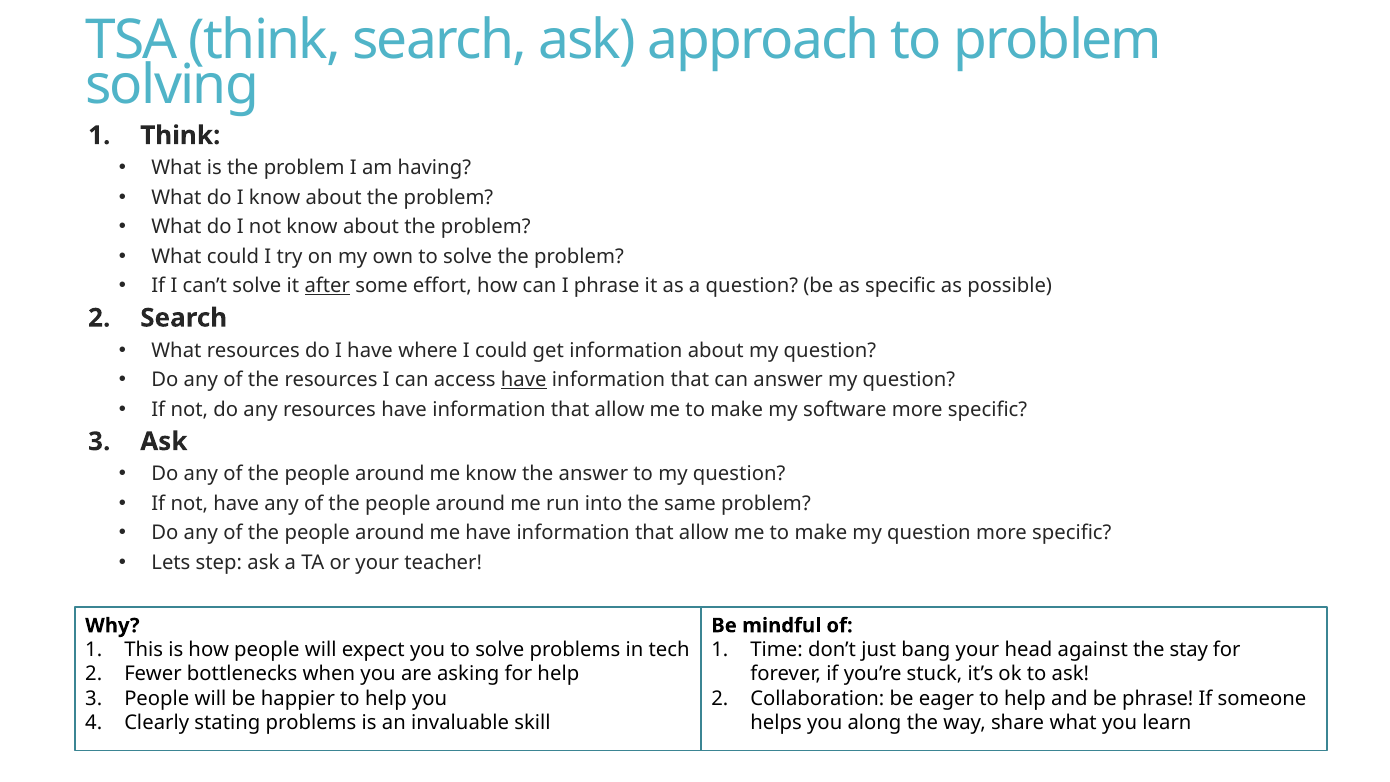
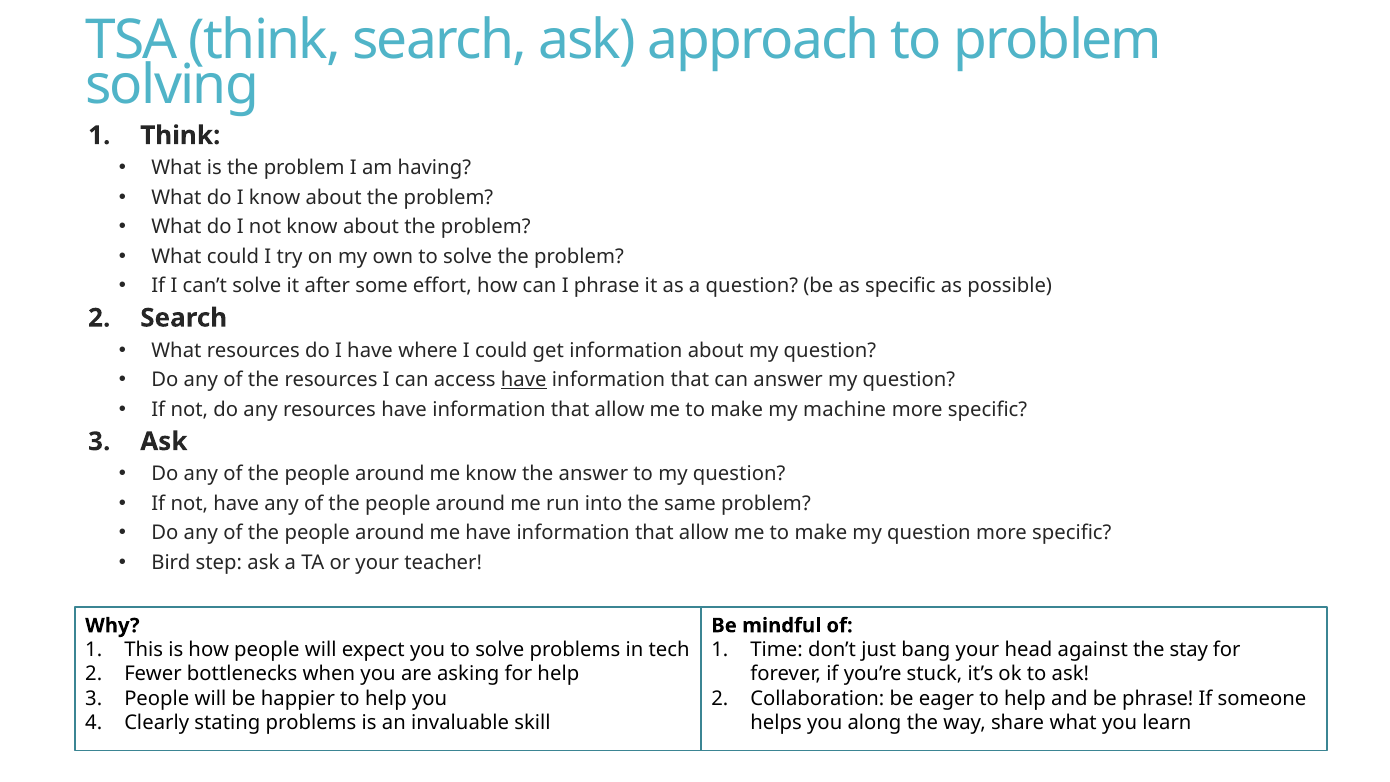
after underline: present -> none
software: software -> machine
Lets: Lets -> Bird
